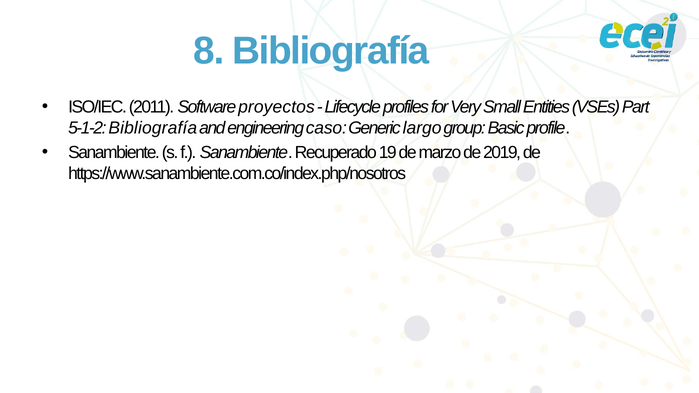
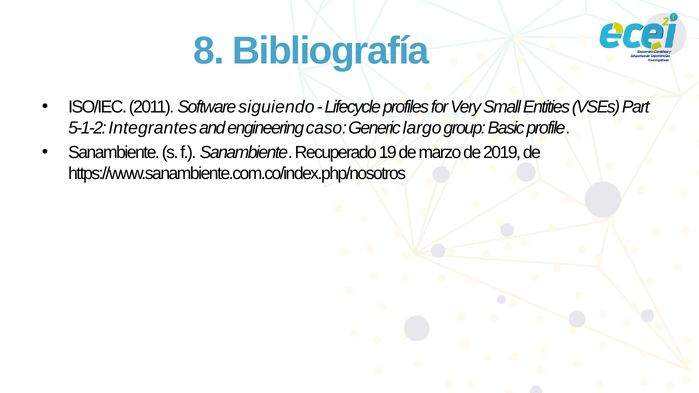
proyectos: proyectos -> siguiendo
5-1-2 Bibliografía: Bibliografía -> Integrantes
